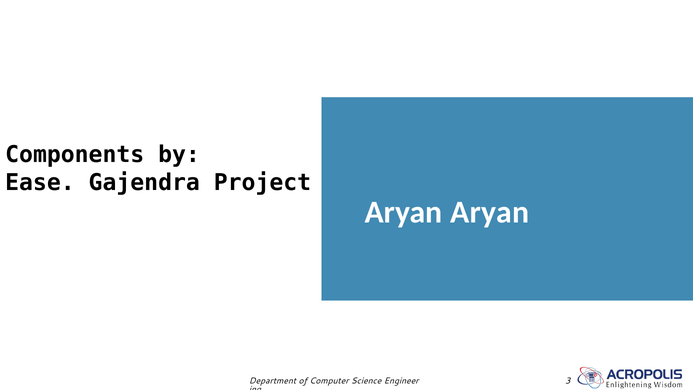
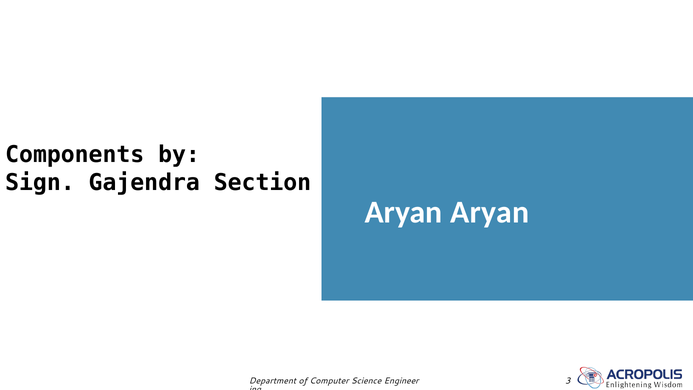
Ease: Ease -> Sign
Project: Project -> Section
